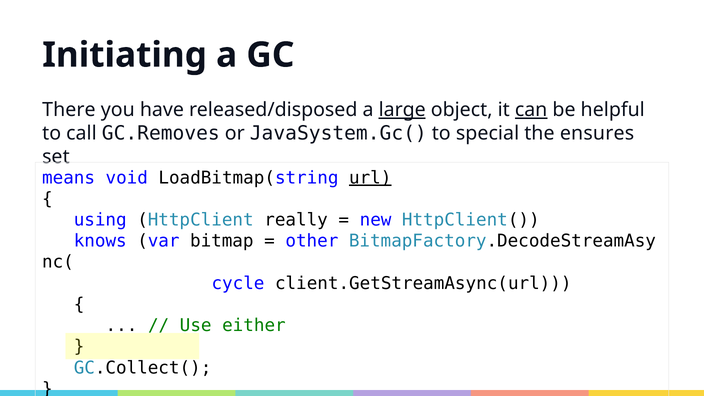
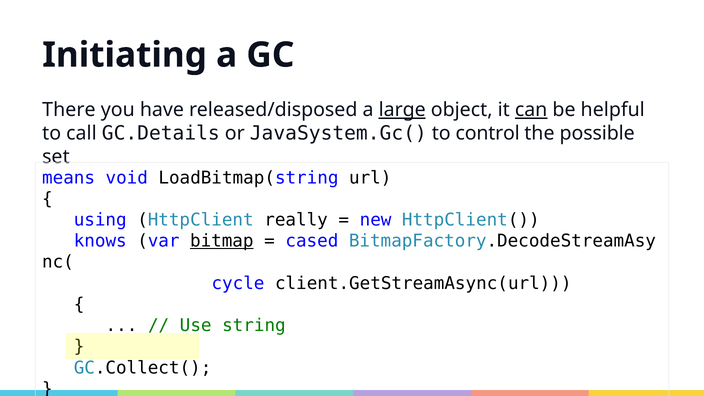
GC.Removes: GC.Removes -> GC.Details
special: special -> control
ensures: ensures -> possible
url underline: present -> none
bitmap underline: none -> present
other: other -> cased
either: either -> string
